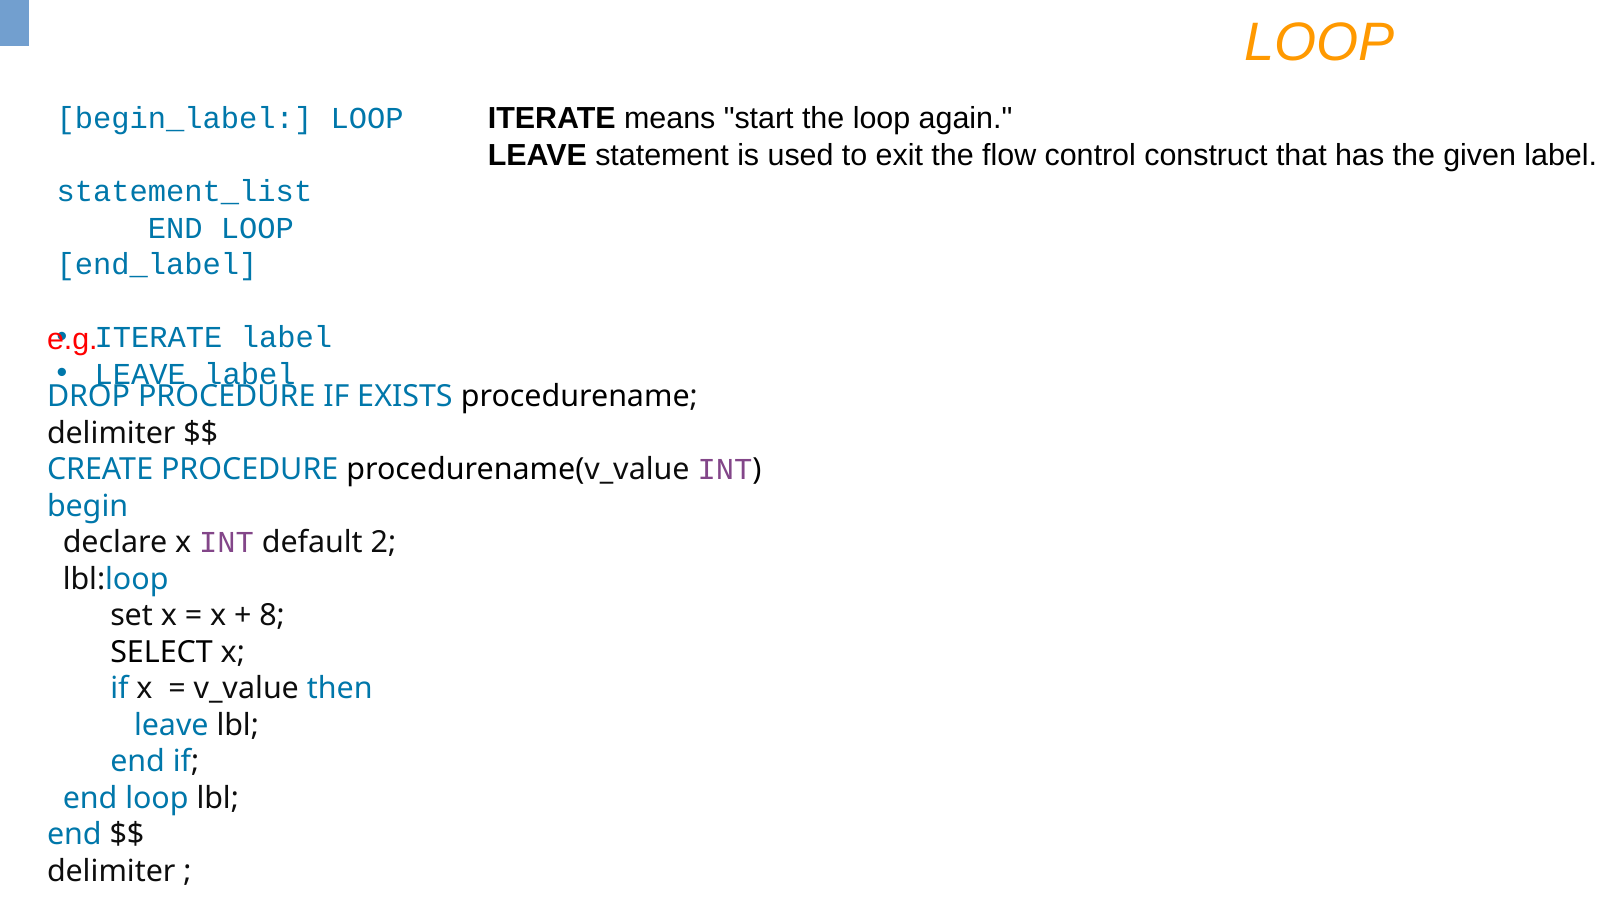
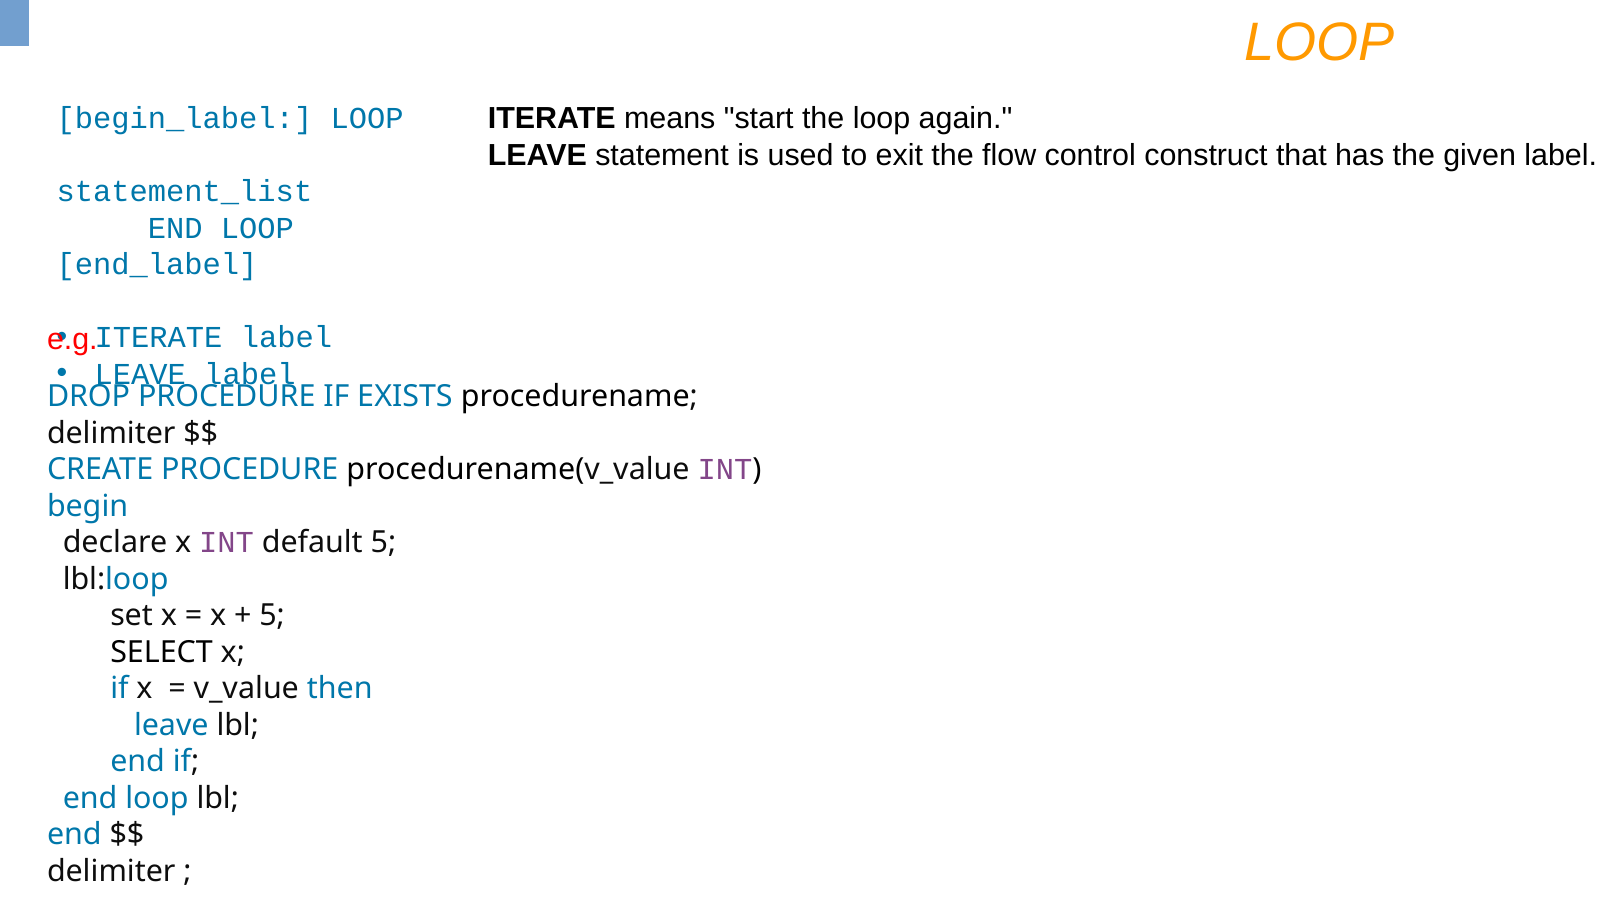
default 2: 2 -> 5
8 at (272, 616): 8 -> 5
